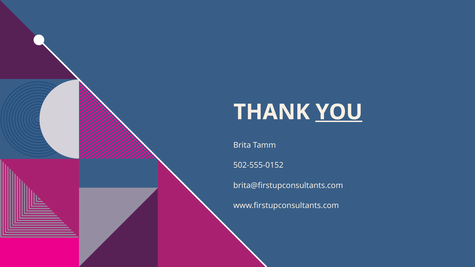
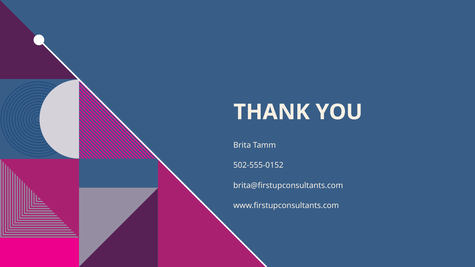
YOU underline: present -> none
